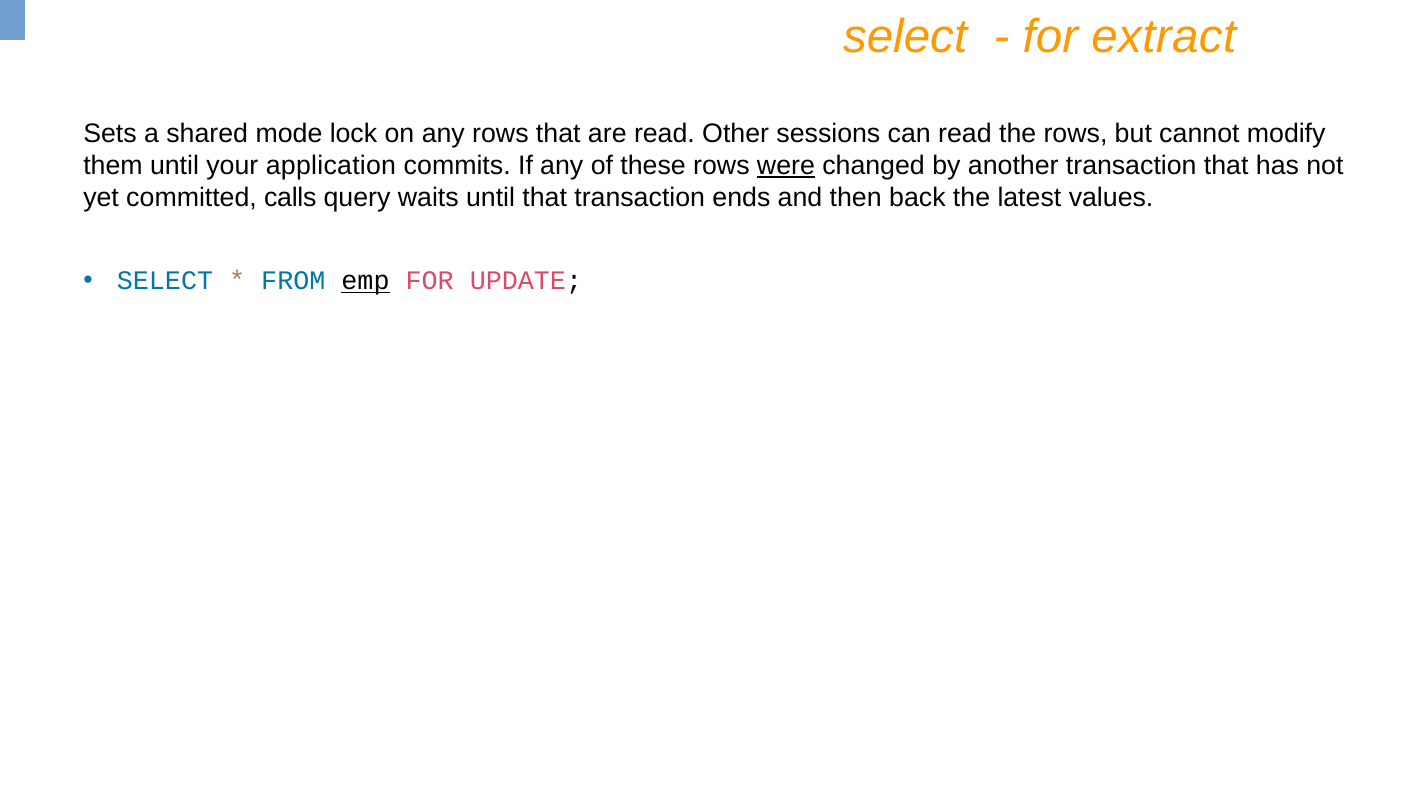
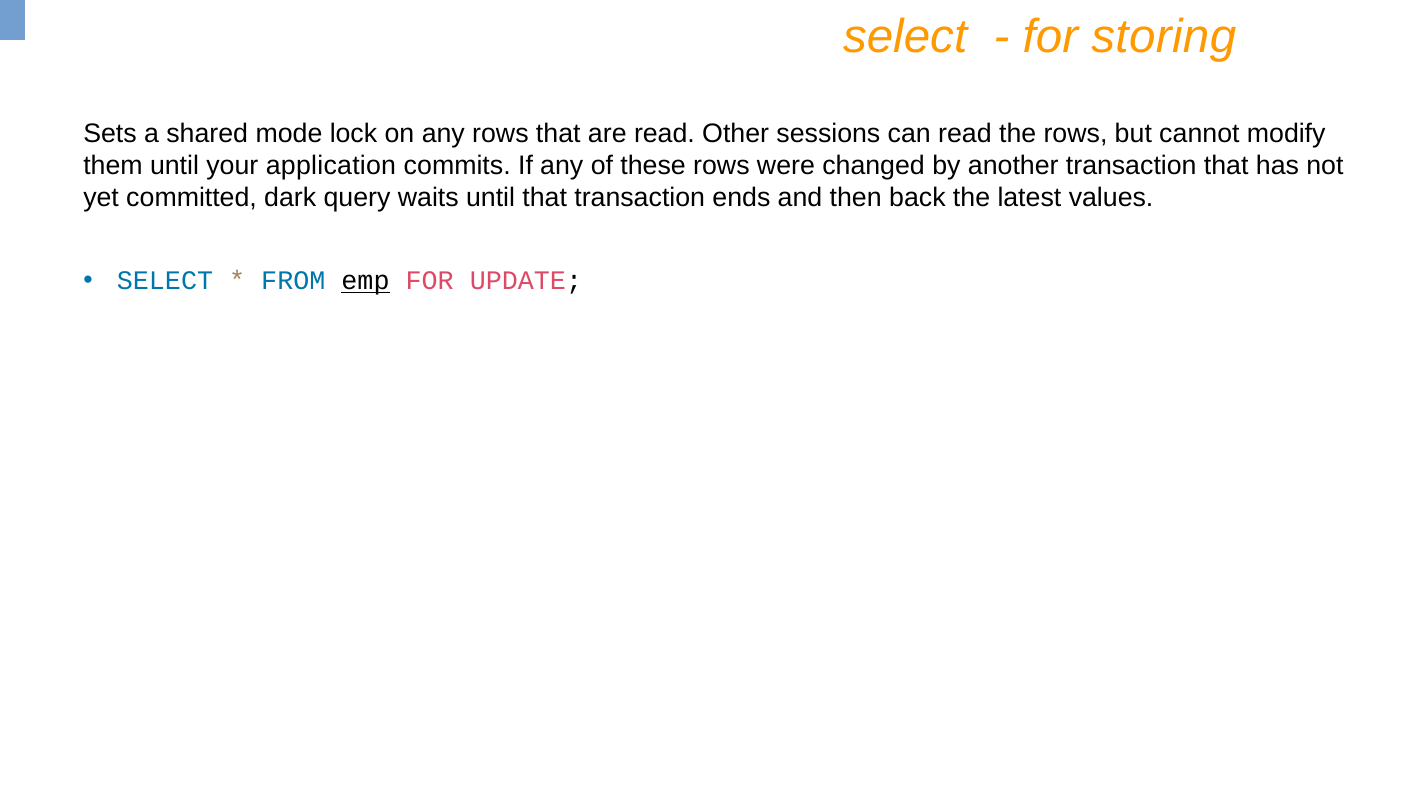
extract: extract -> storing
were underline: present -> none
calls: calls -> dark
